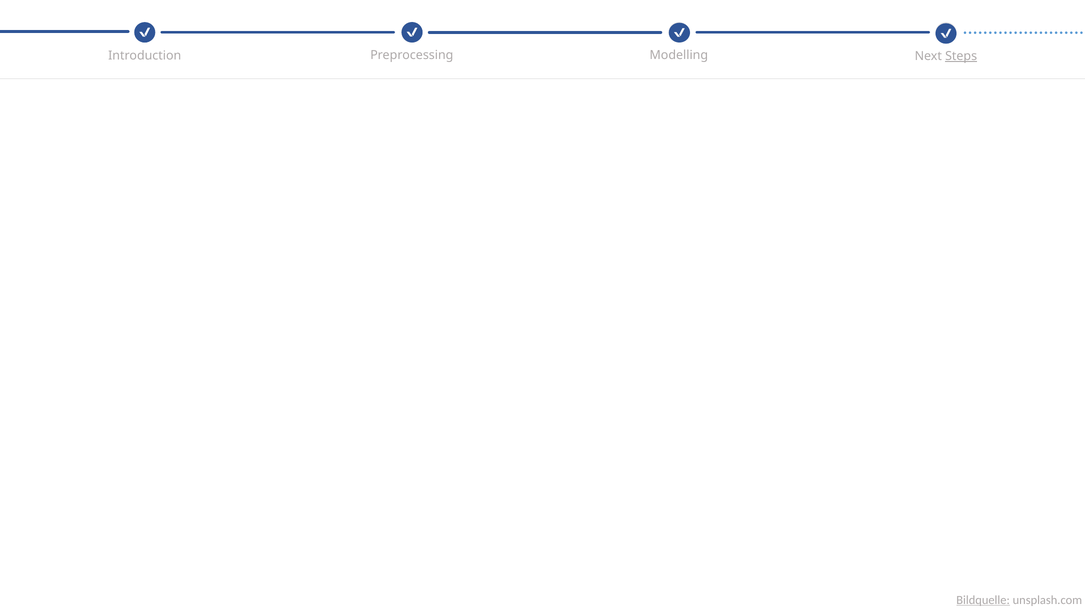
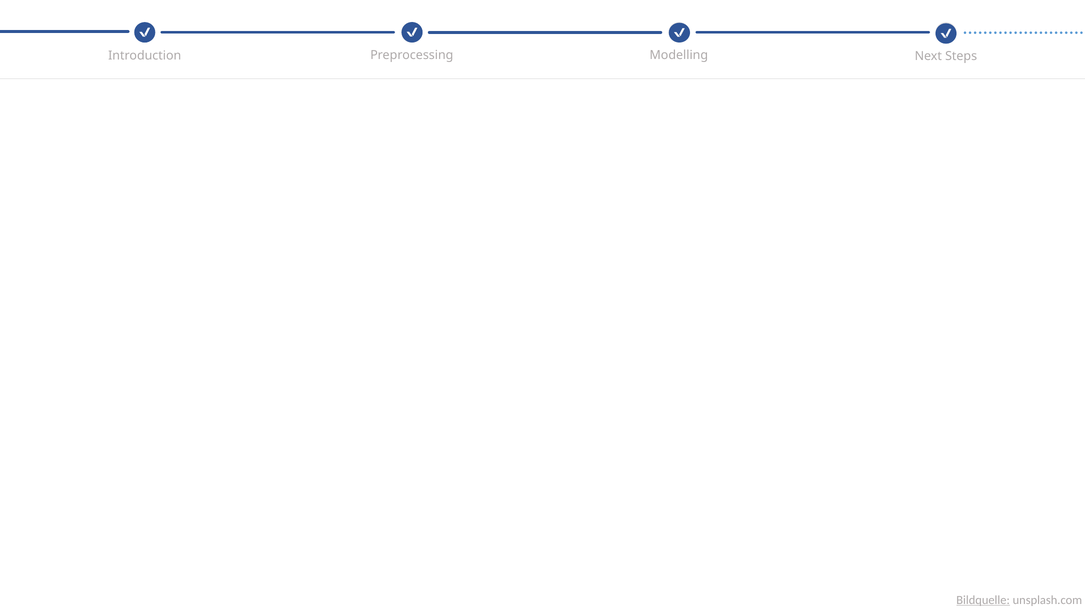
Steps underline: present -> none
